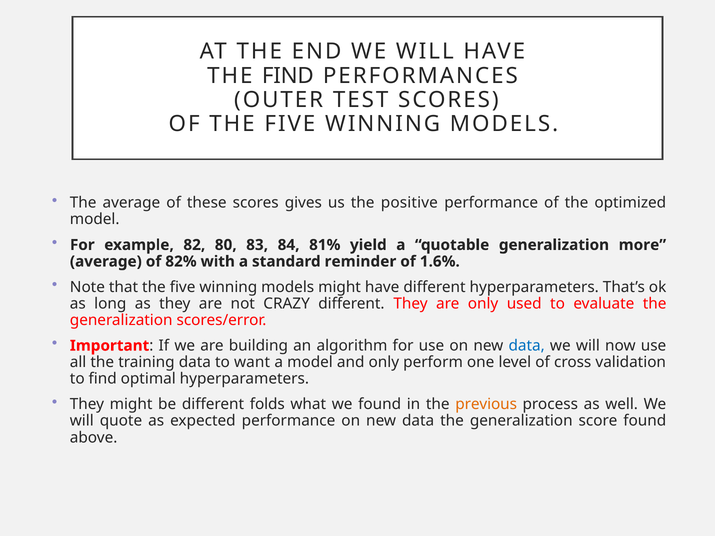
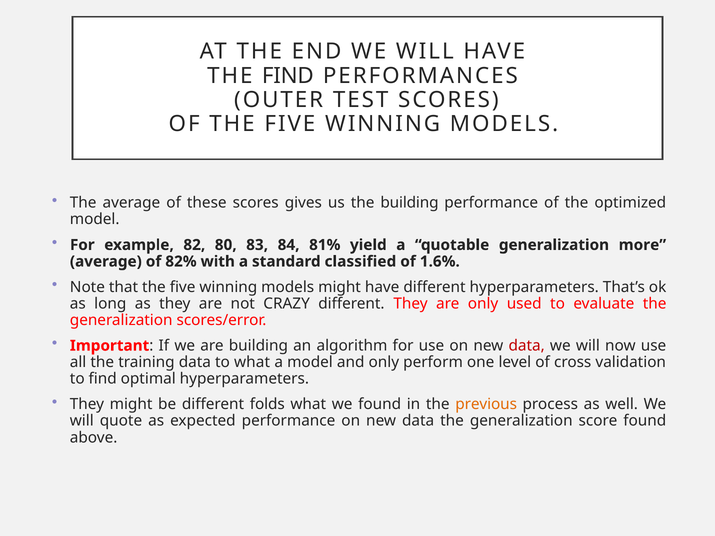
the positive: positive -> building
reminder: reminder -> classified
data at (527, 346) colour: blue -> red
to want: want -> what
